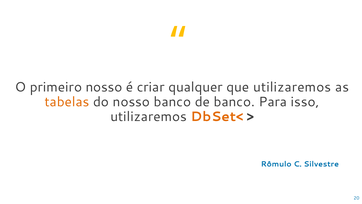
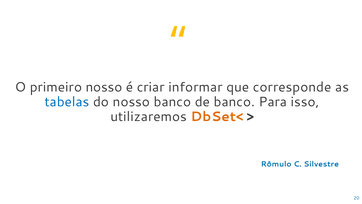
qualquer: qualquer -> informar
que utilizaremos: utilizaremos -> corresponde
tabelas colour: orange -> blue
